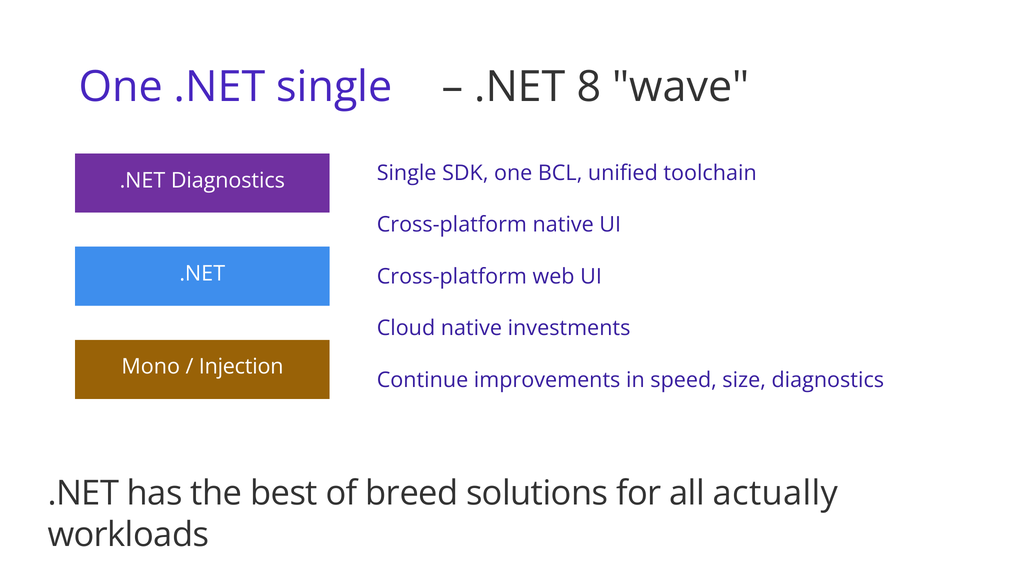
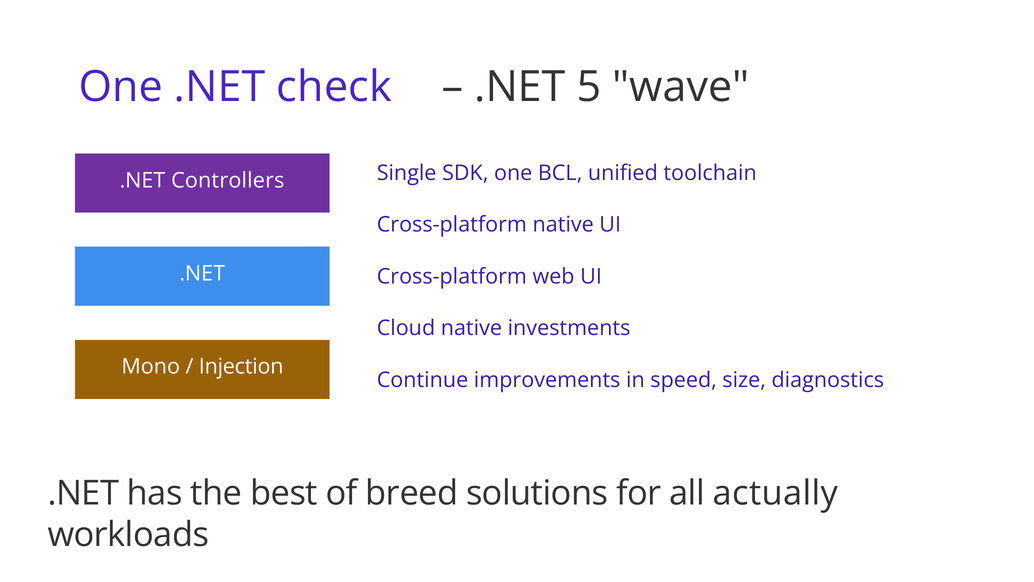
One .NET single: single -> check
8: 8 -> 5
.NET Diagnostics: Diagnostics -> Controllers
